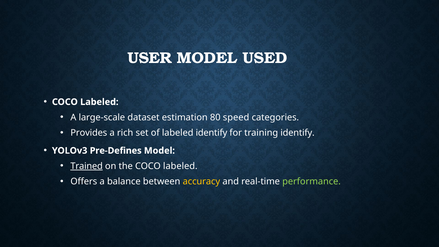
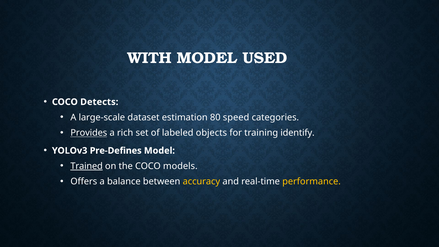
USER: USER -> WITH
Labeled at (99, 102): Labeled -> Detects
Provides underline: none -> present
labeled identify: identify -> objects
the COCO labeled: labeled -> models
performance colour: light green -> yellow
